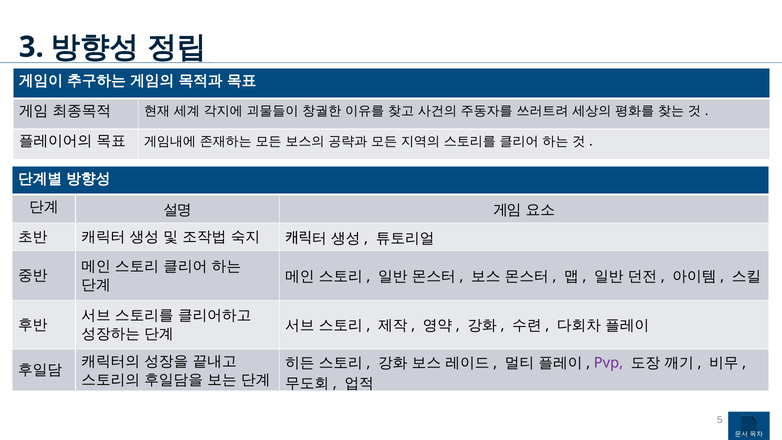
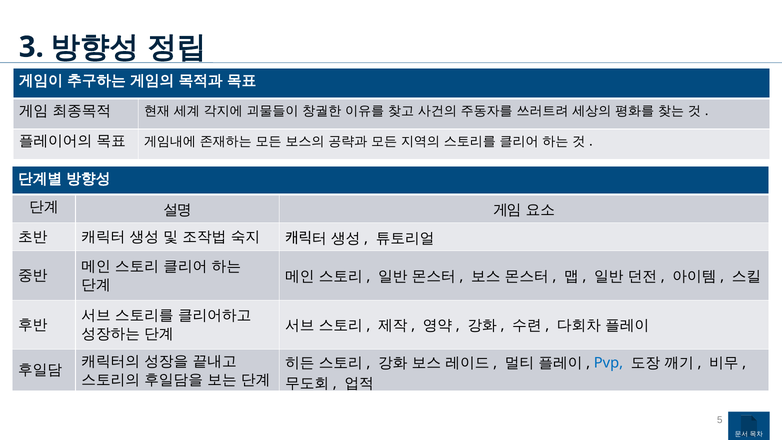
Pvp colour: purple -> blue
